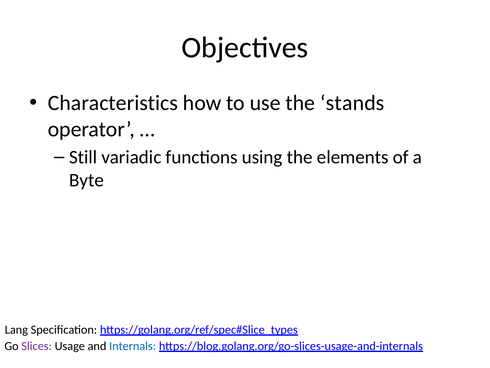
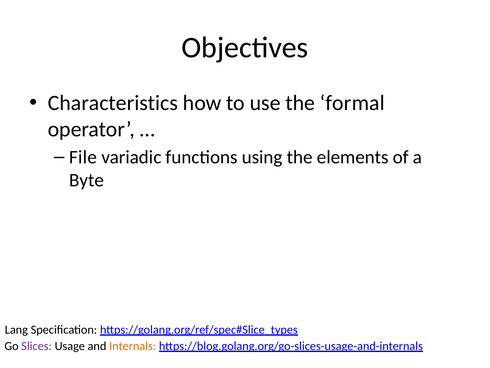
stands: stands -> formal
Still: Still -> File
Internals colour: blue -> orange
